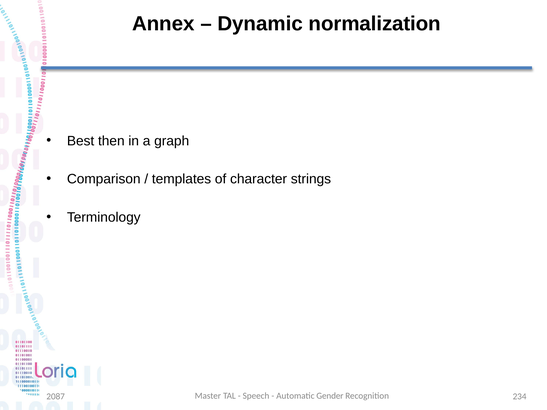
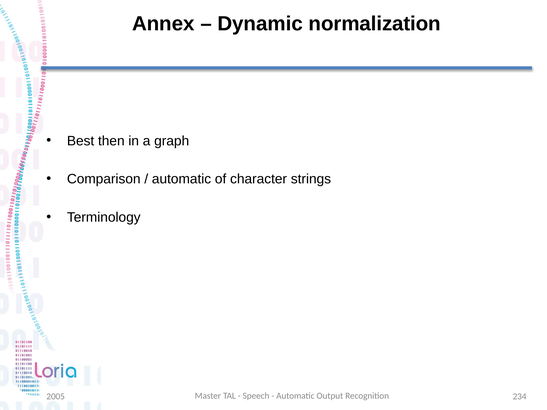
templates at (182, 179): templates -> automatic
Gender: Gender -> Output
2087: 2087 -> 2005
